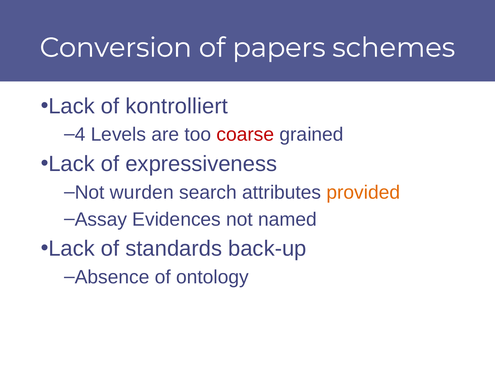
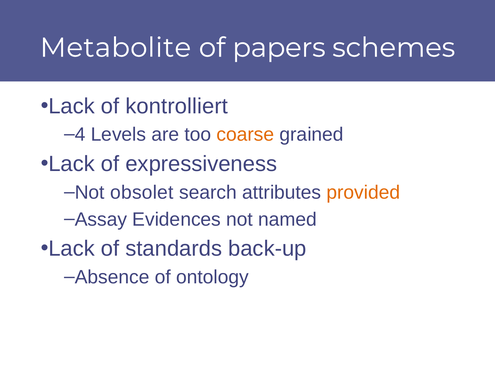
Conversion: Conversion -> Metabolite
coarse colour: red -> orange
wurden: wurden -> obsolet
